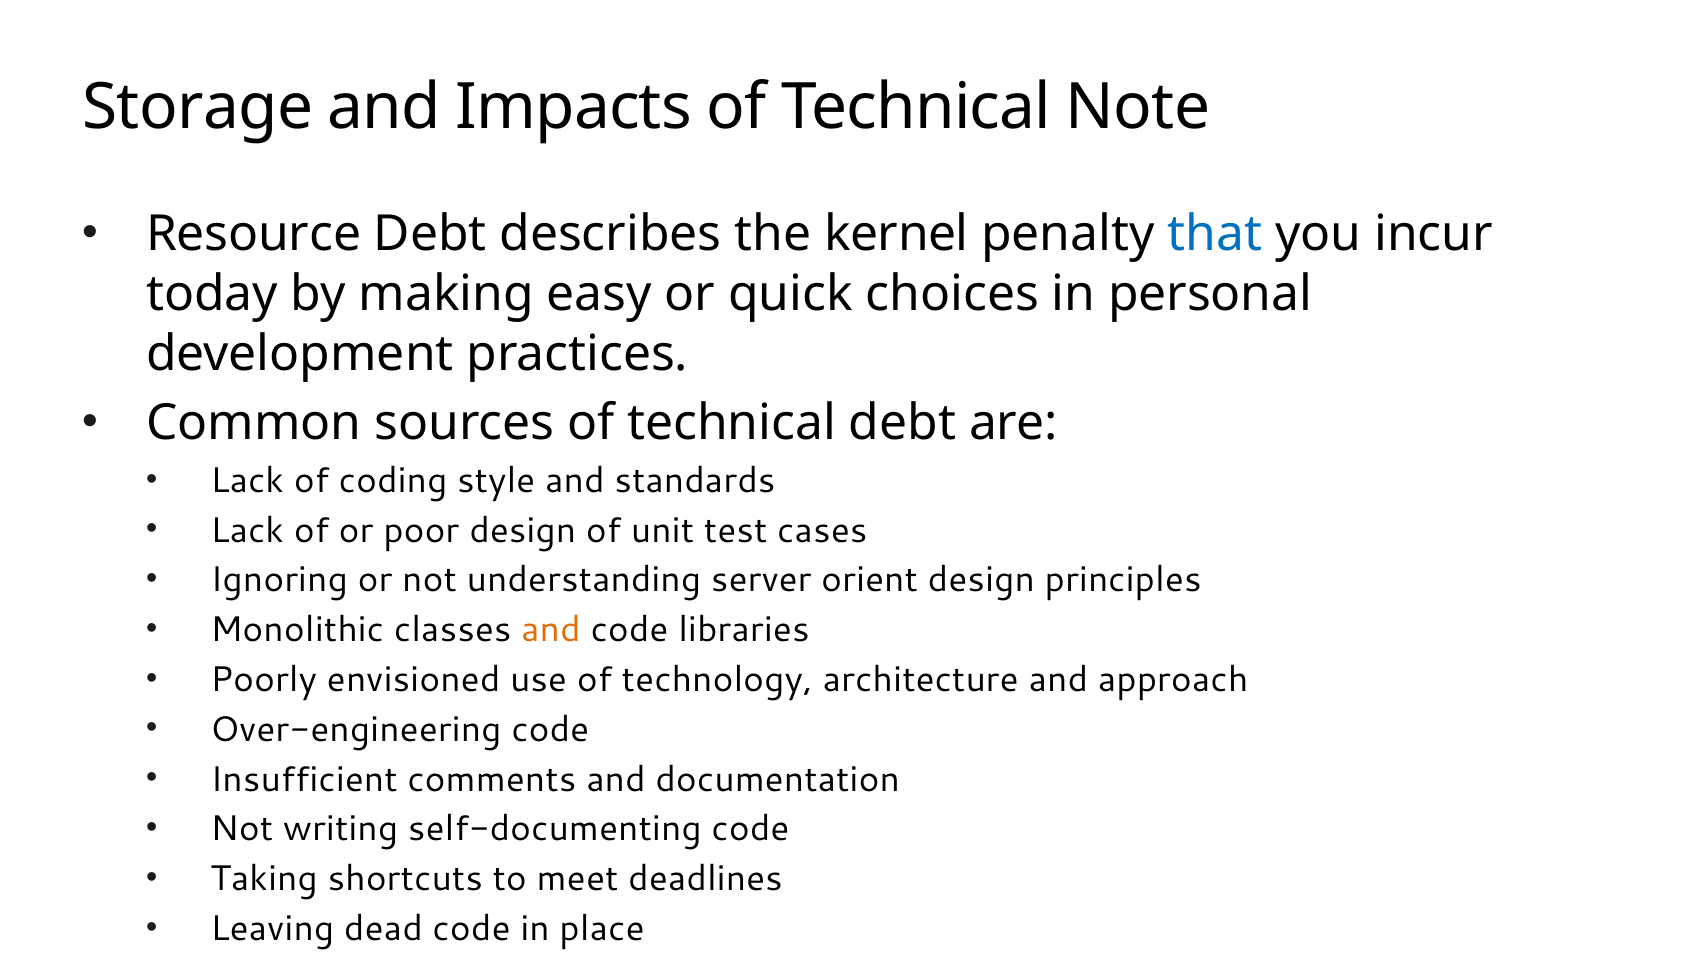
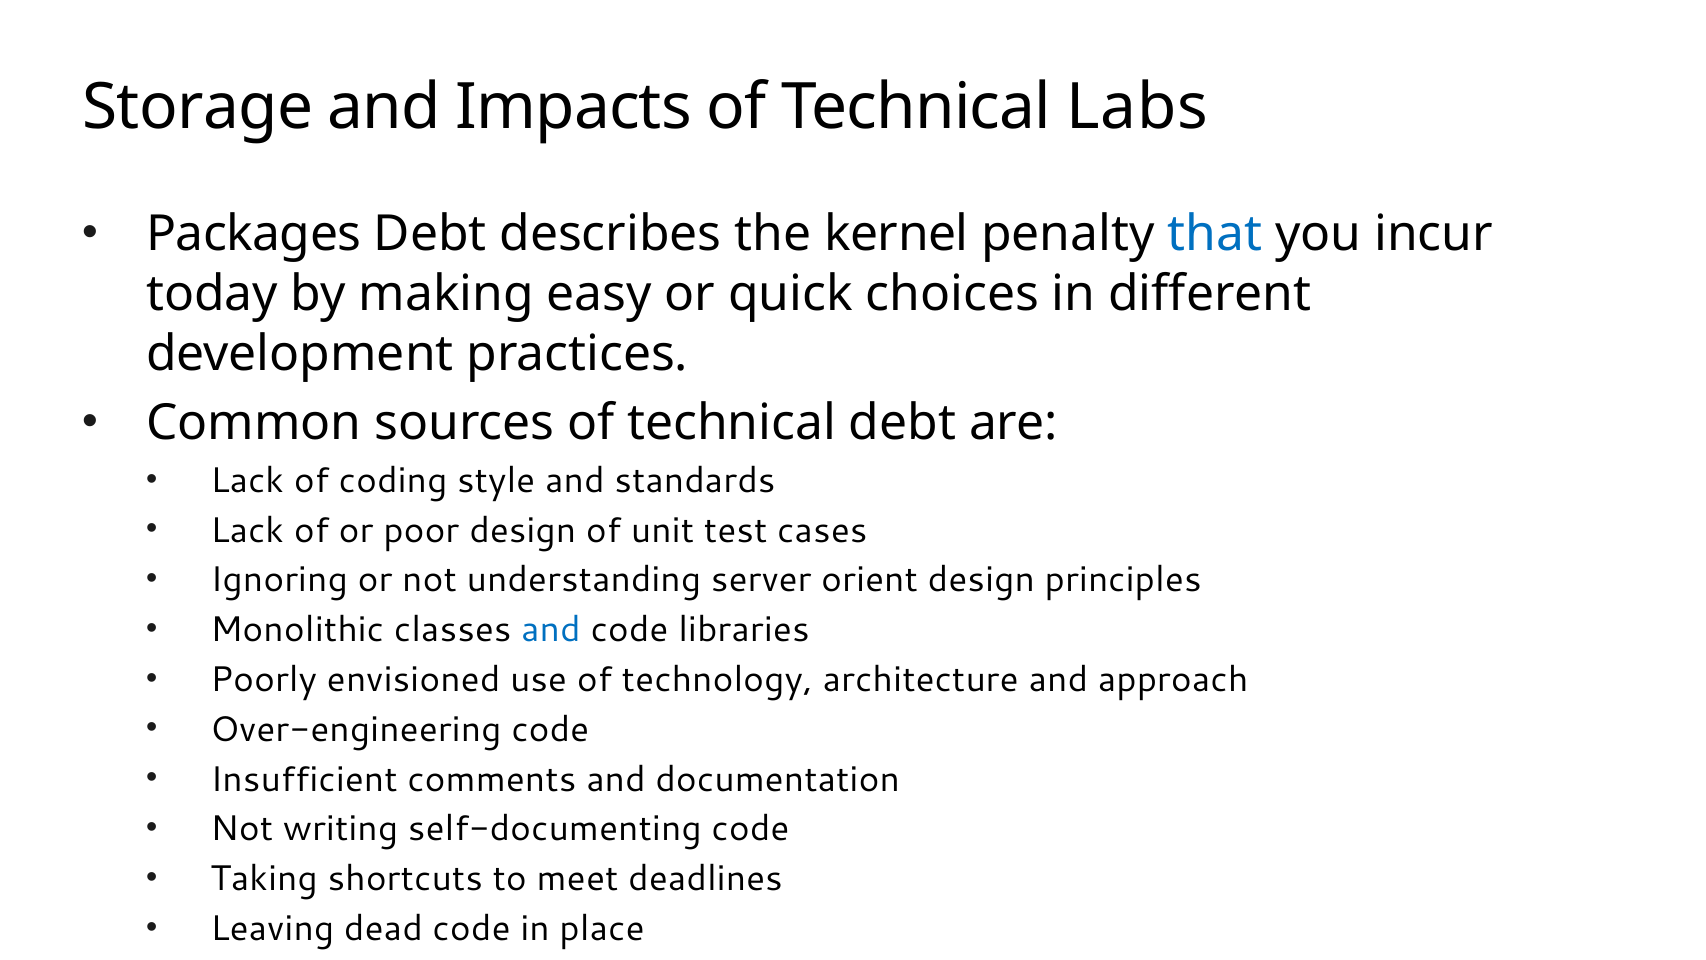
Note: Note -> Labs
Resource: Resource -> Packages
personal: personal -> different
and at (551, 630) colour: orange -> blue
